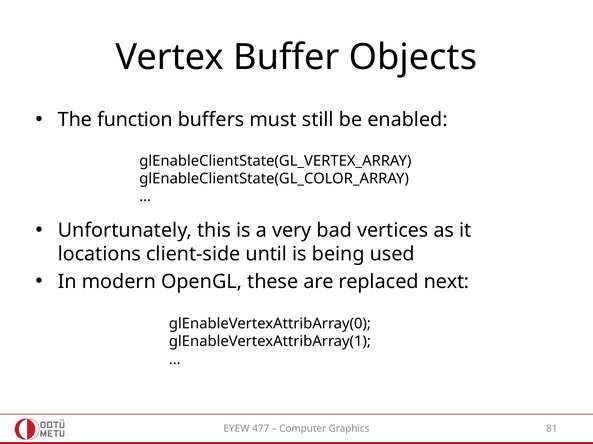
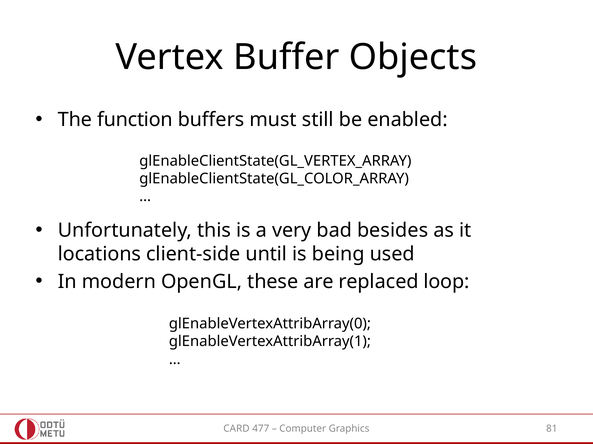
vertices: vertices -> besides
next: next -> loop
EYEW: EYEW -> CARD
